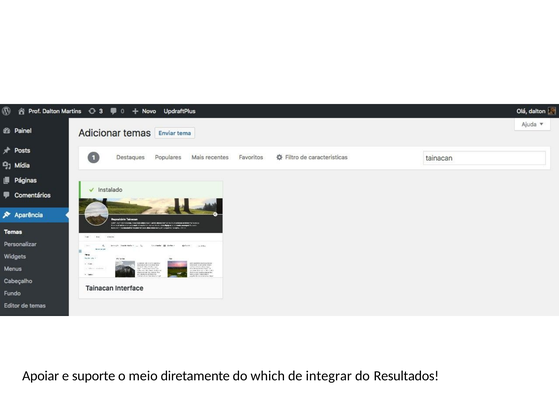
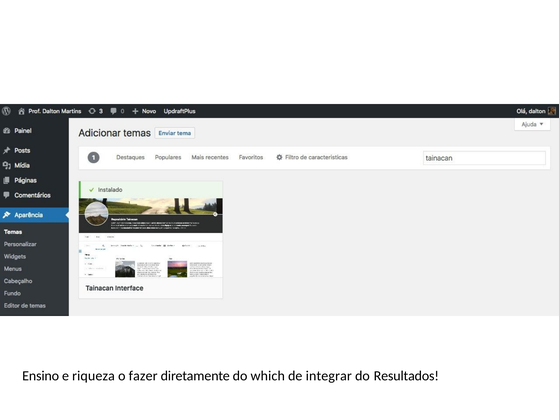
Apoiar: Apoiar -> Ensino
suporte: suporte -> riqueza
meio: meio -> fazer
